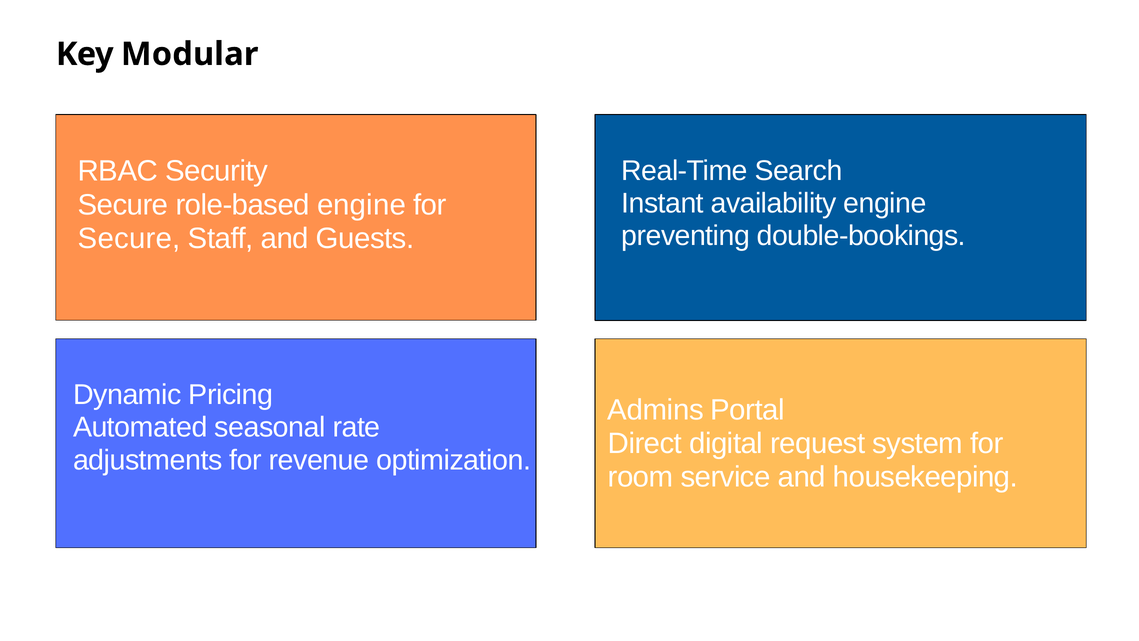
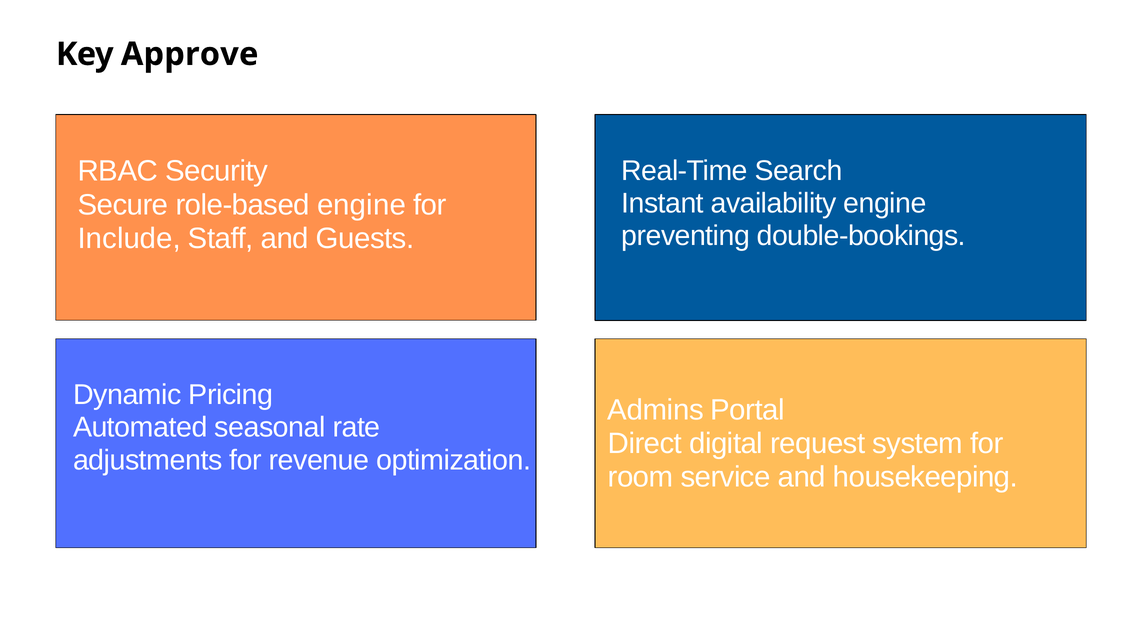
Modular: Modular -> Approve
Secure at (129, 238): Secure -> Include
